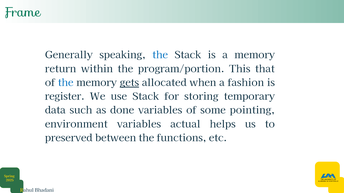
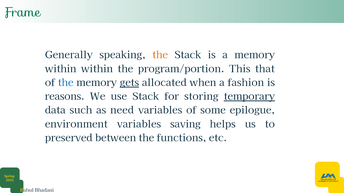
the at (160, 55) colour: blue -> orange
return at (61, 69): return -> within
register: register -> reasons
temporary underline: none -> present
done: done -> need
pointing: pointing -> epilogue
actual: actual -> saving
